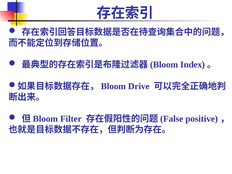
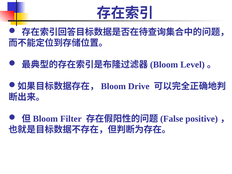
Index: Index -> Level
